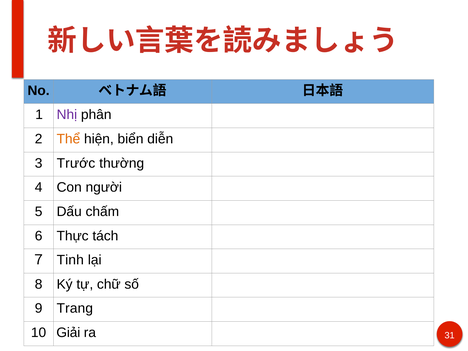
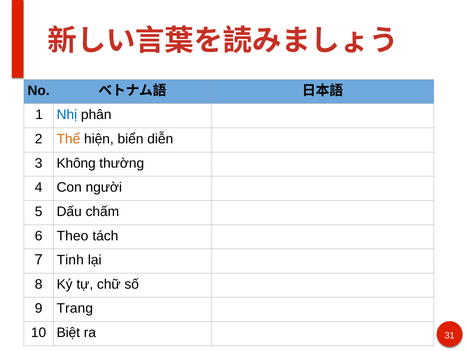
Nhị colour: purple -> blue
Trước: Trước -> Không
Thực: Thực -> Theo
Giải: Giải -> Biệt
